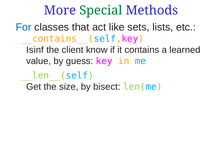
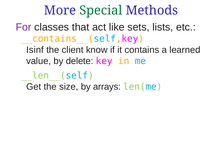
For colour: blue -> purple
guess: guess -> delete
bisect: bisect -> arrays
